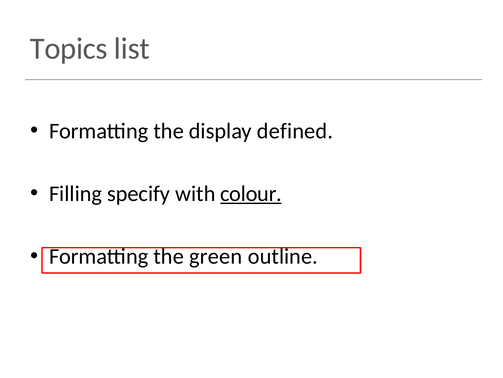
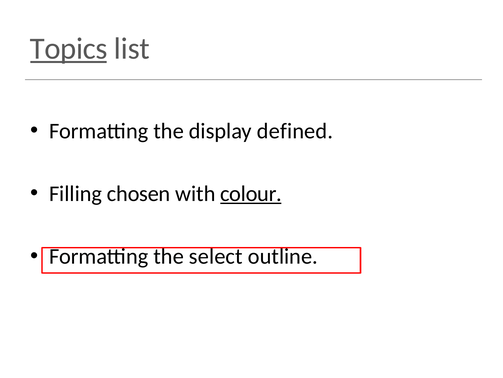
Topics underline: none -> present
specify: specify -> chosen
green: green -> select
